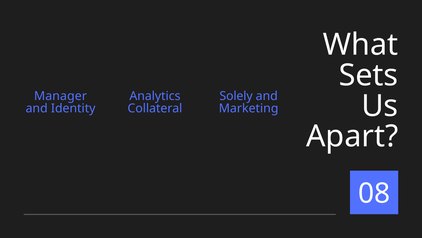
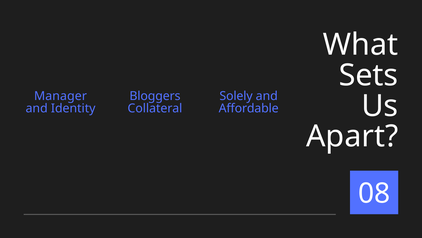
Analytics: Analytics -> Bloggers
Marketing: Marketing -> Affordable
